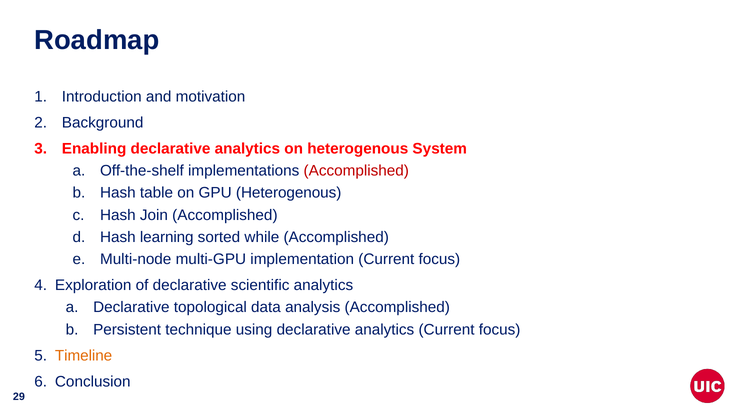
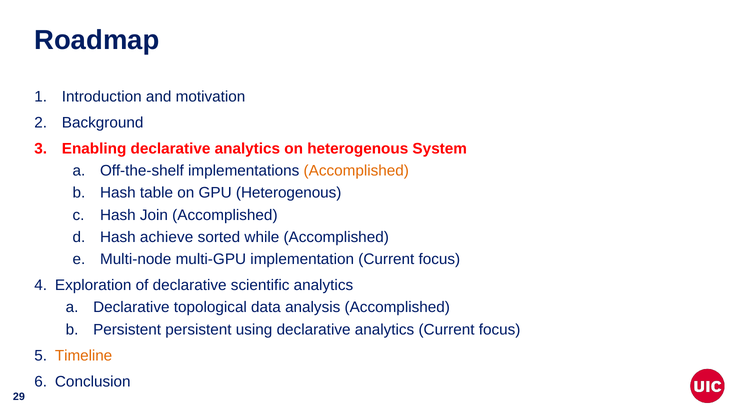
Accomplished at (356, 171) colour: red -> orange
learning: learning -> achieve
Persistent technique: technique -> persistent
